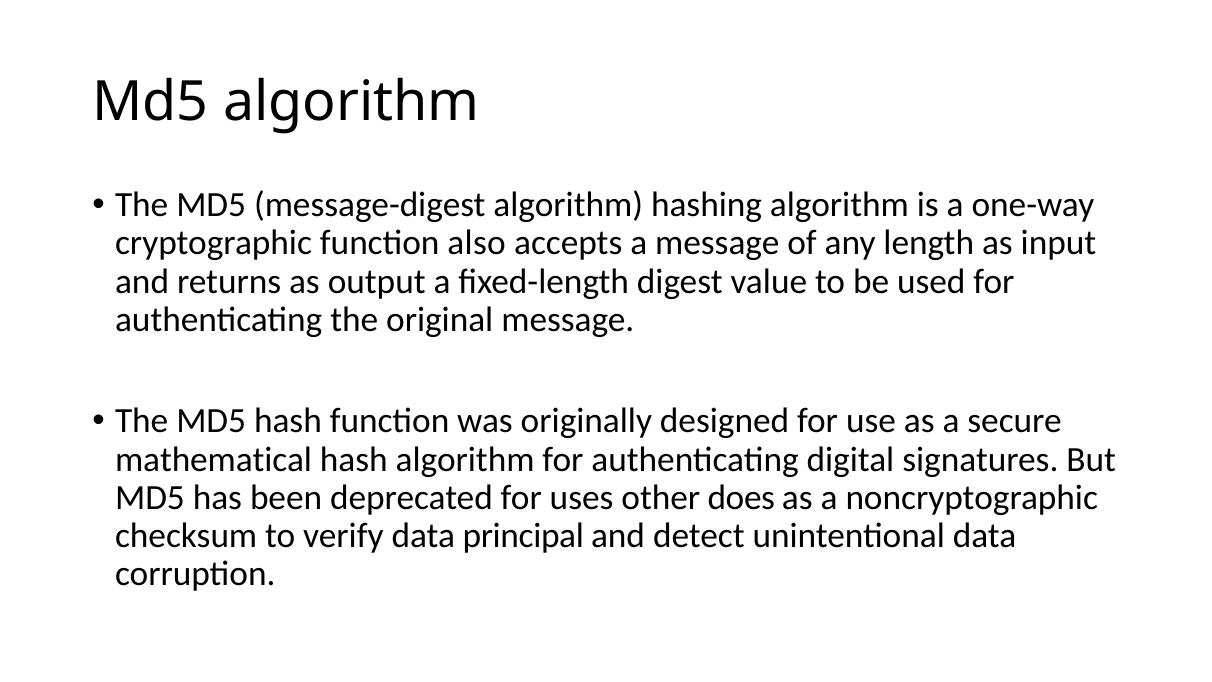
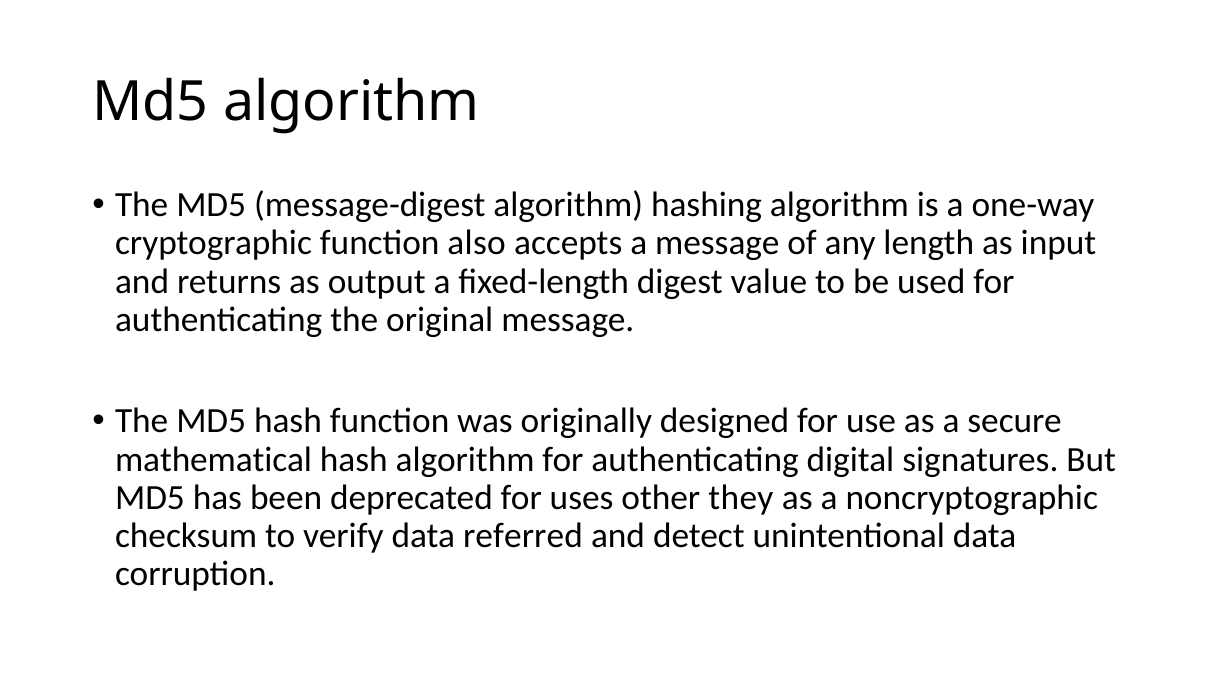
does: does -> they
principal: principal -> referred
